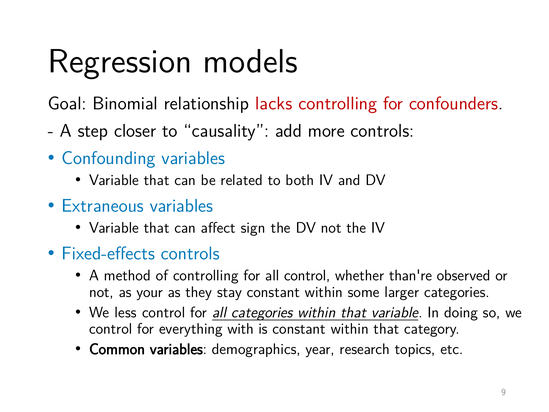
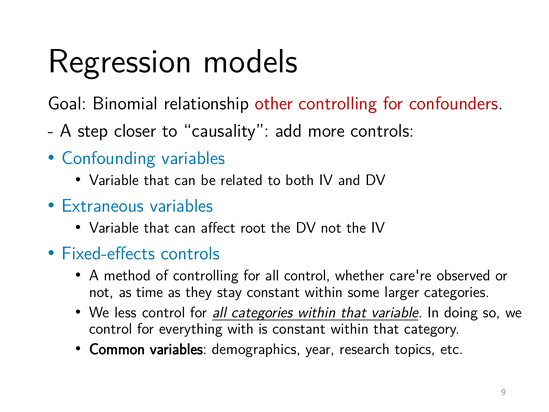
lacks: lacks -> other
sign: sign -> root
than're: than're -> care're
your: your -> time
